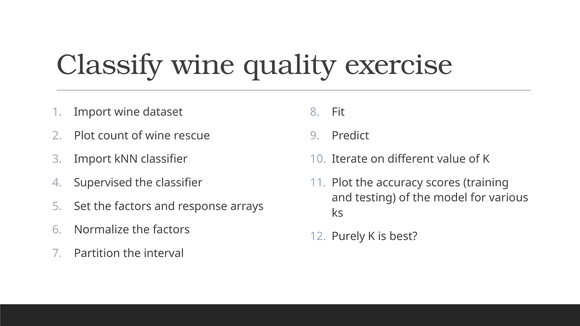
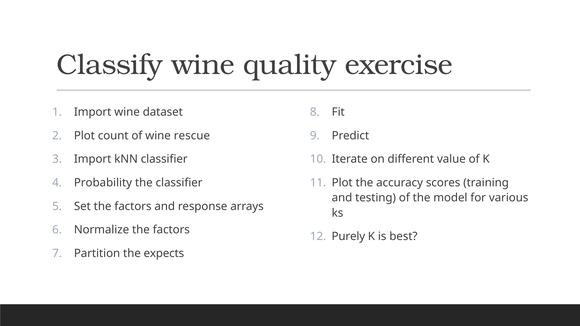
Supervised: Supervised -> Probability
interval: interval -> expects
